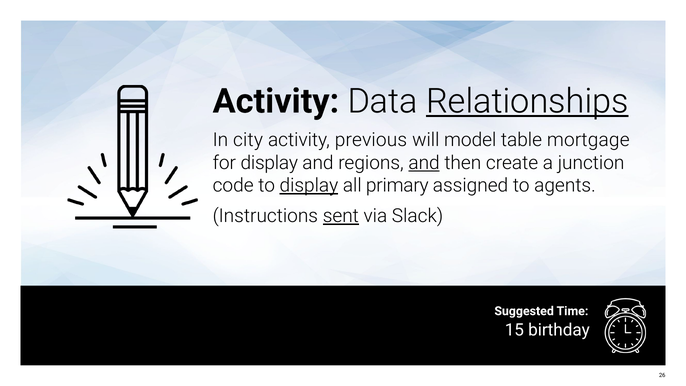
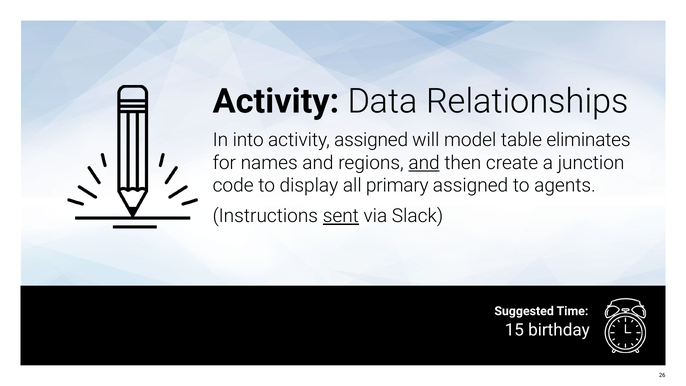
Relationships underline: present -> none
city: city -> into
activity previous: previous -> assigned
mortgage: mortgage -> eliminates
for display: display -> names
display at (309, 186) underline: present -> none
